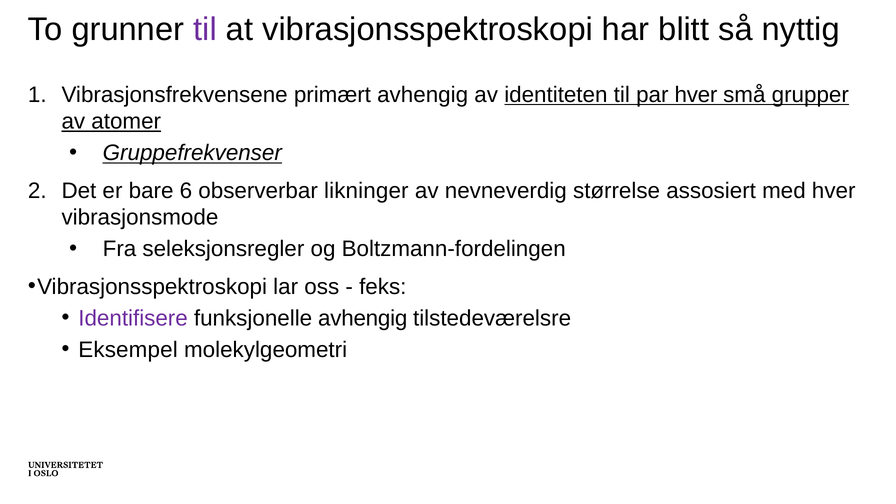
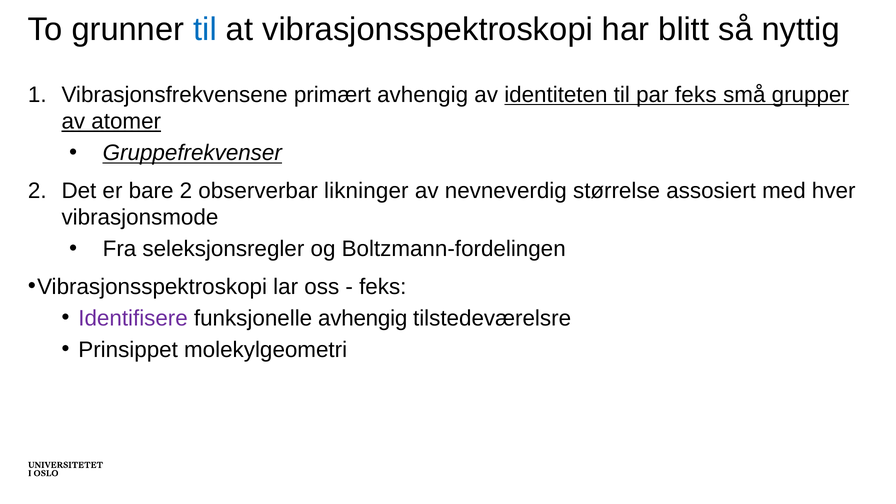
til at (205, 29) colour: purple -> blue
par hver: hver -> feks
bare 6: 6 -> 2
Eksempel: Eksempel -> Prinsippet
